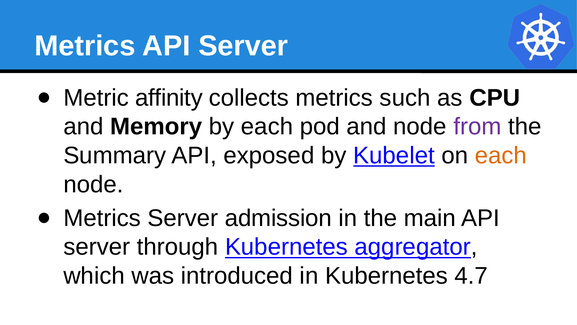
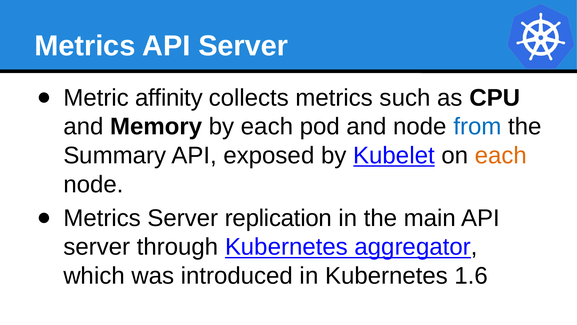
from colour: purple -> blue
admission: admission -> replication
4.7: 4.7 -> 1.6
